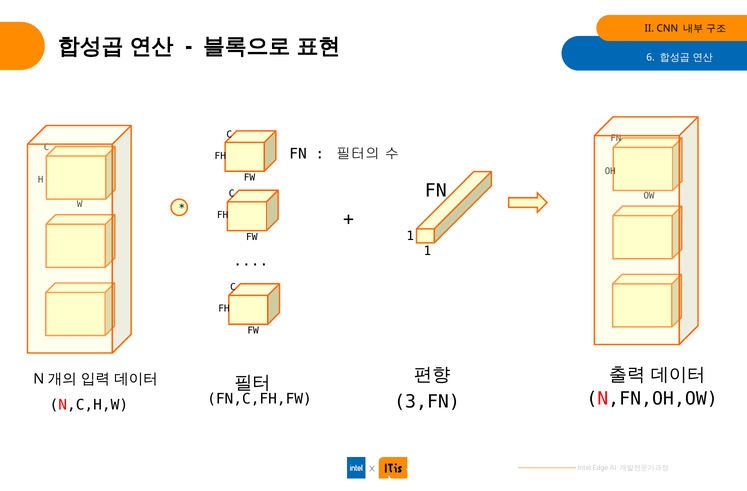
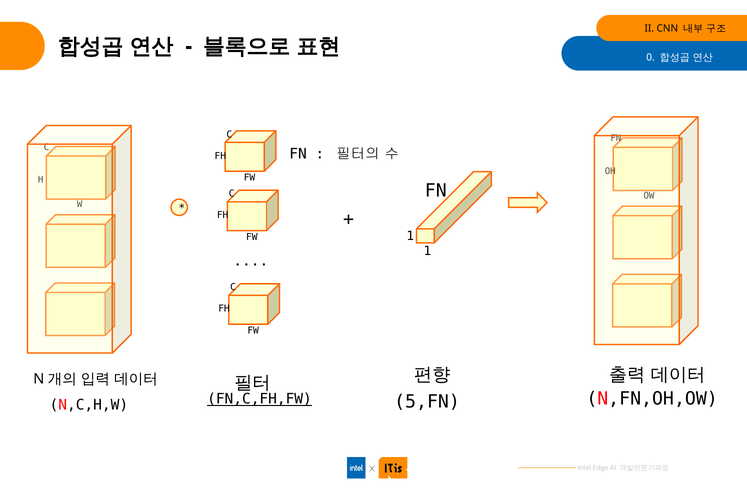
6: 6 -> 0
3,FN: 3,FN -> 5,FN
FN,C,FH,FW underline: none -> present
